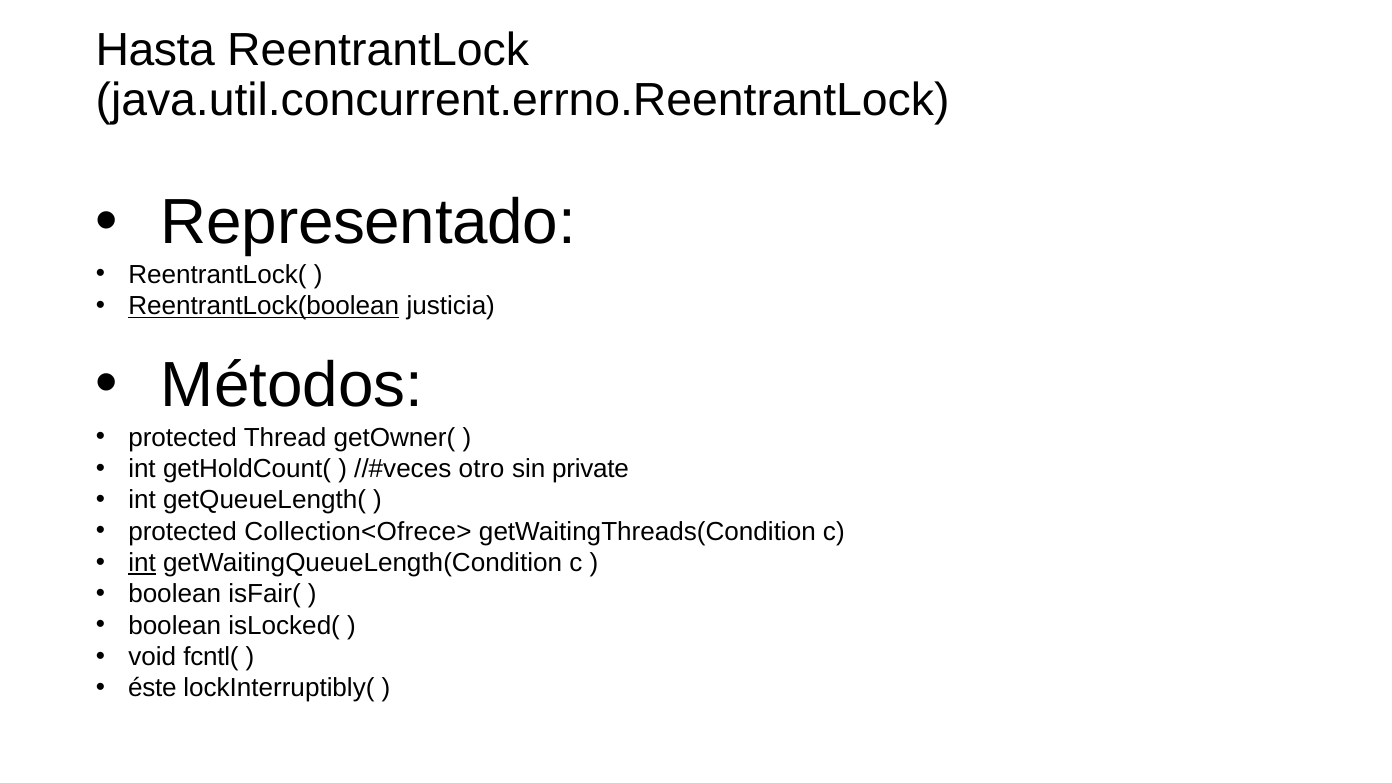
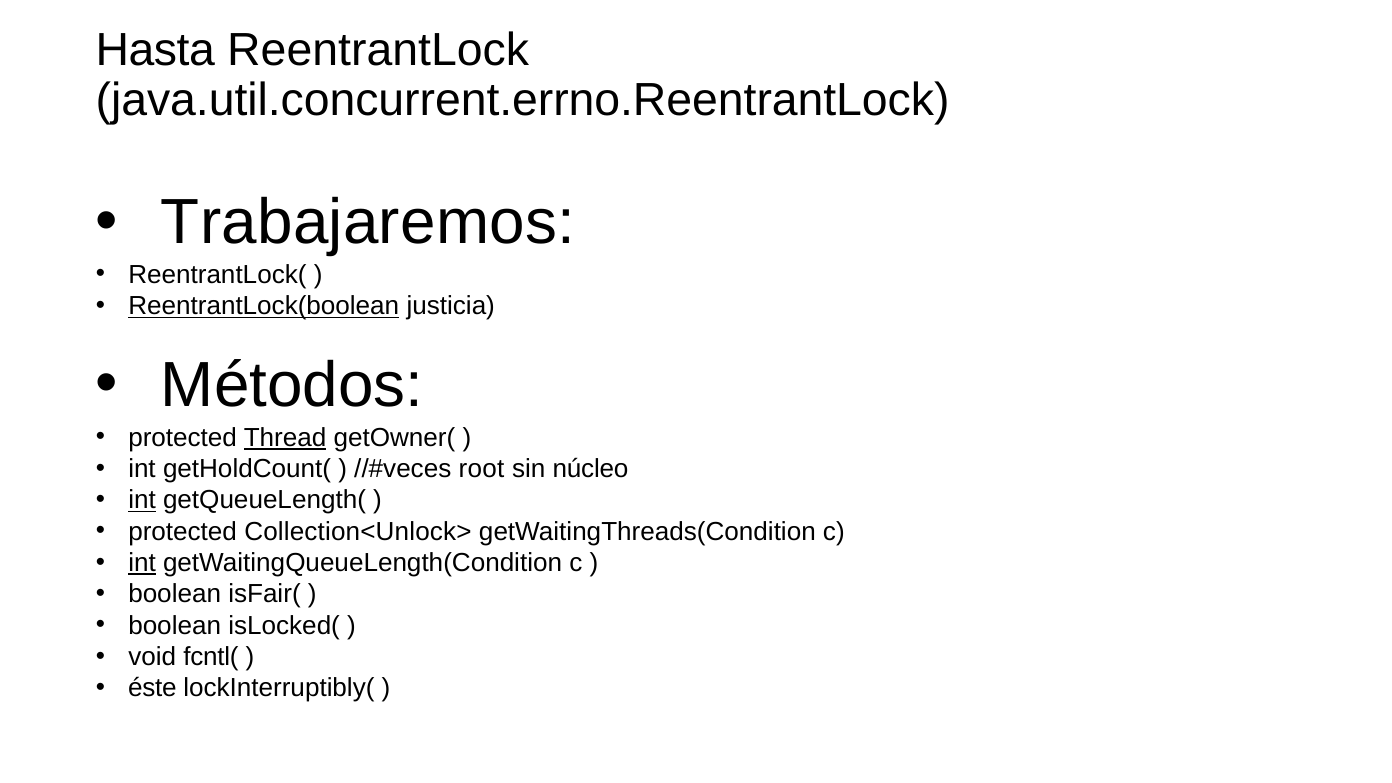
Representado: Representado -> Trabajaremos
Thread underline: none -> present
otro: otro -> root
private: private -> núcleo
int at (142, 500) underline: none -> present
Collection<Ofrece>: Collection<Ofrece> -> Collection<Unlock>
